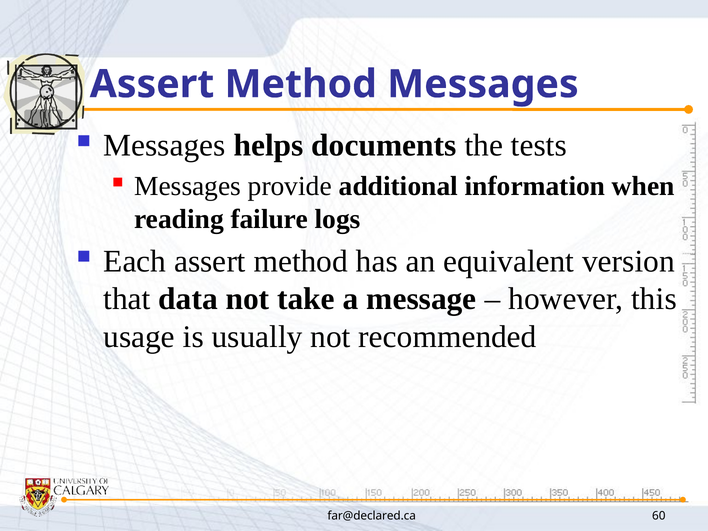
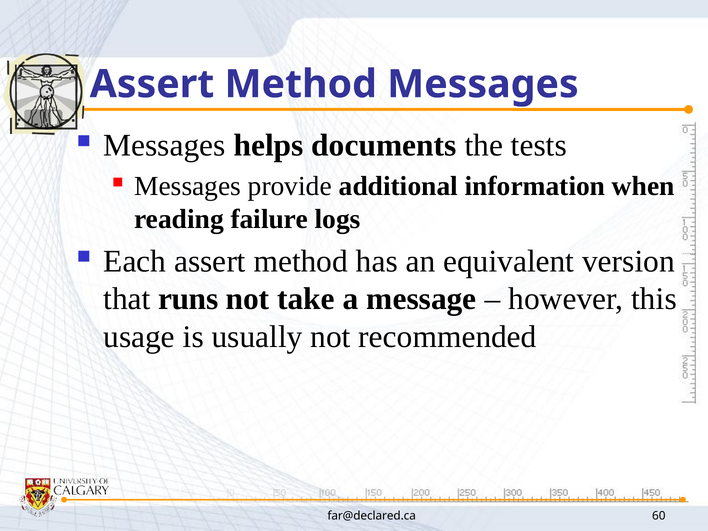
data: data -> runs
